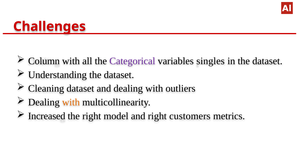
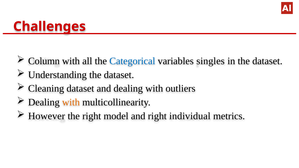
Categorical colour: purple -> blue
Increased: Increased -> However
customers: customers -> individual
